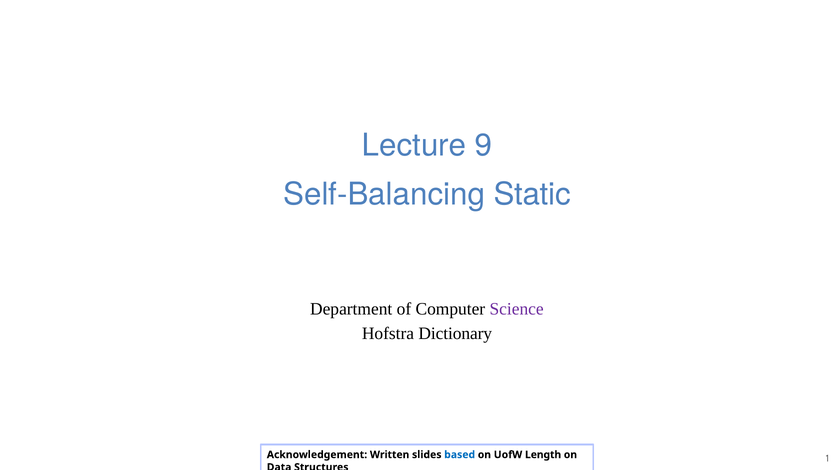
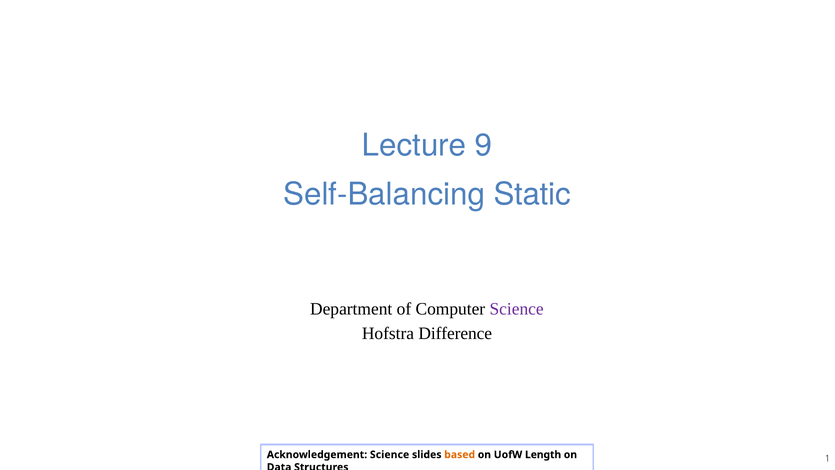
Dictionary: Dictionary -> Difference
Acknowledgement Written: Written -> Science
based colour: blue -> orange
